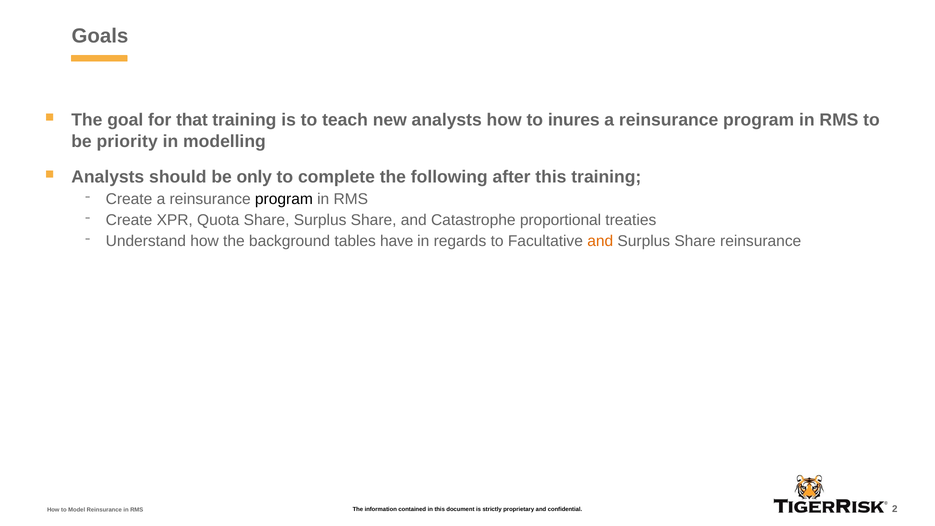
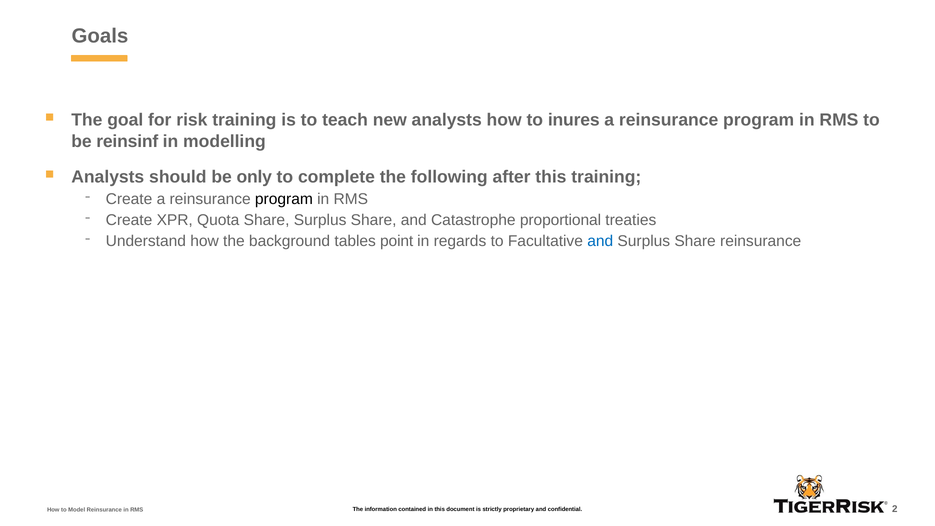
that: that -> risk
priority: priority -> reinsinf
have: have -> point
and at (600, 241) colour: orange -> blue
